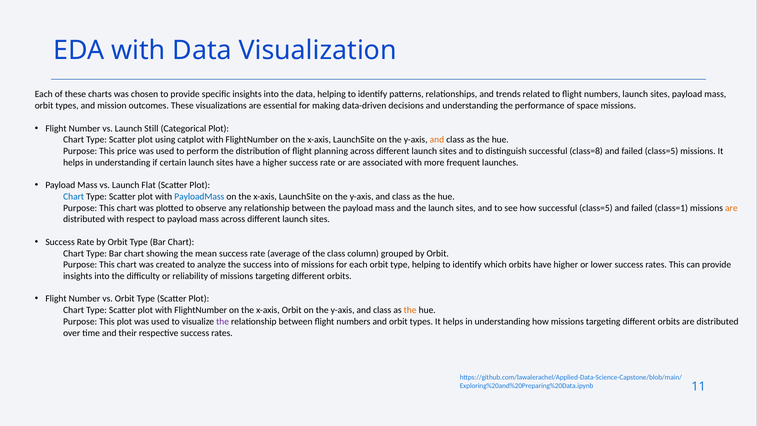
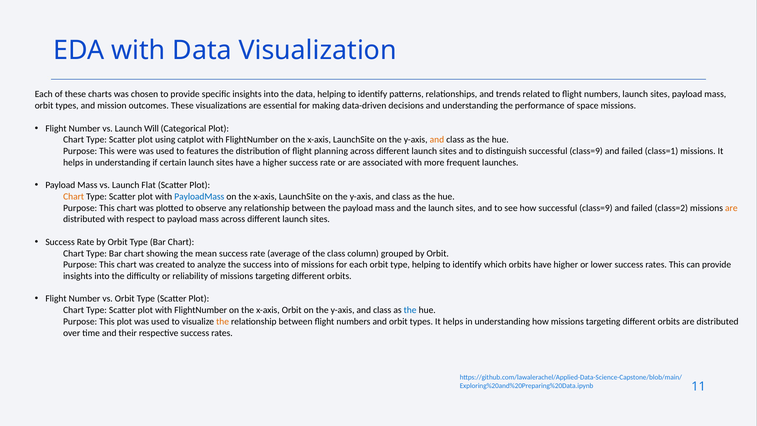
Still: Still -> Will
price: price -> were
perform: perform -> features
distinguish successful class=8: class=8 -> class=9
failed class=5: class=5 -> class=1
Chart at (74, 197) colour: blue -> orange
how successful class=5: class=5 -> class=9
class=1: class=1 -> class=2
the at (410, 310) colour: orange -> blue
the at (223, 321) colour: purple -> orange
